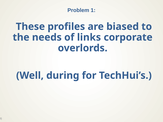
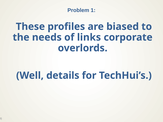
during: during -> details
